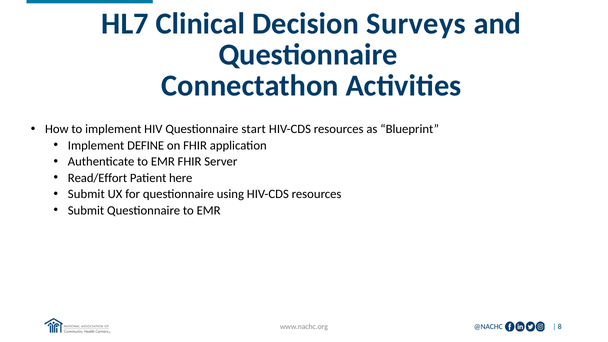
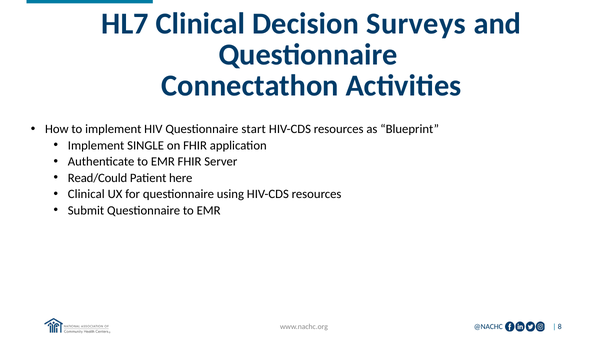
DEFINE: DEFINE -> SINGLE
Read/Effort: Read/Effort -> Read/Could
Submit at (86, 194): Submit -> Clinical
